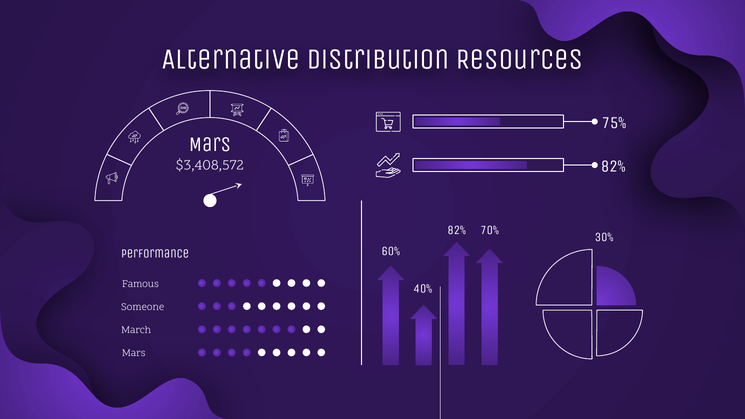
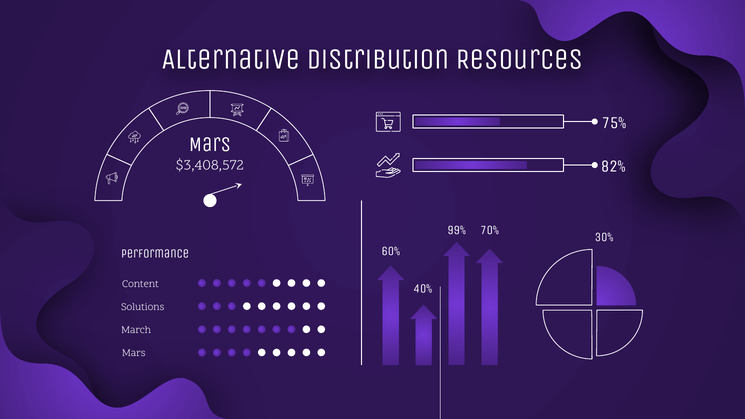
82% at (457, 230): 82% -> 99%
Famous: Famous -> Content
Someone: Someone -> Solutions
